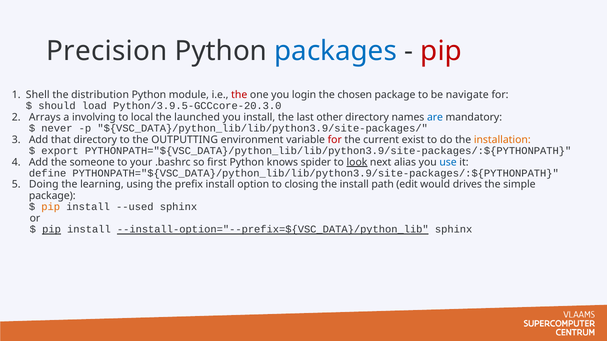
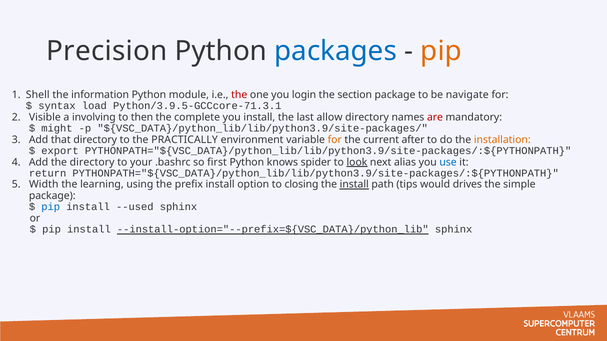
pip at (441, 51) colour: red -> orange
distribution: distribution -> information
chosen: chosen -> section
should: should -> syntax
Python/3.9.5-GCCcore-20.3.0: Python/3.9.5-GCCcore-20.3.0 -> Python/3.9.5-GCCcore-71.3.1
Arrays: Arrays -> Visible
local: local -> then
launched: launched -> complete
other: other -> allow
are colour: blue -> red
never: never -> might
OUTPUTTING: OUTPUTTING -> PRACTICALLY
for at (335, 140) colour: red -> orange
exist: exist -> after
the someone: someone -> directory
define: define -> return
Doing: Doing -> Width
install at (354, 185) underline: none -> present
edit: edit -> tips
pip at (51, 207) colour: orange -> blue
pip at (52, 230) underline: present -> none
